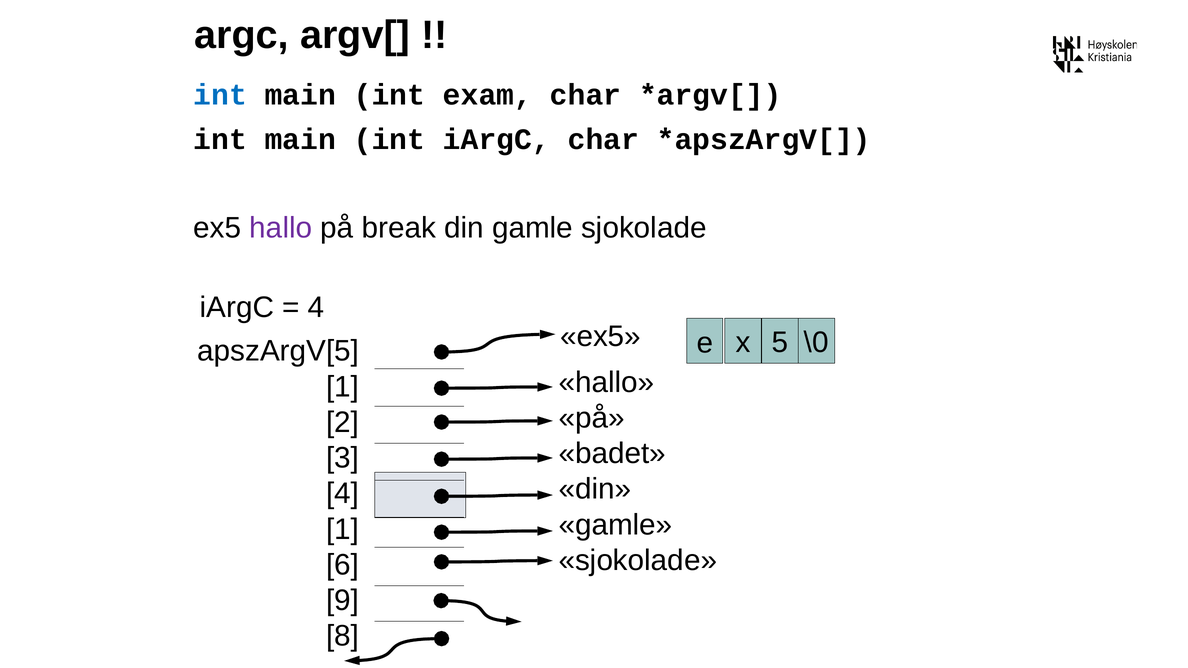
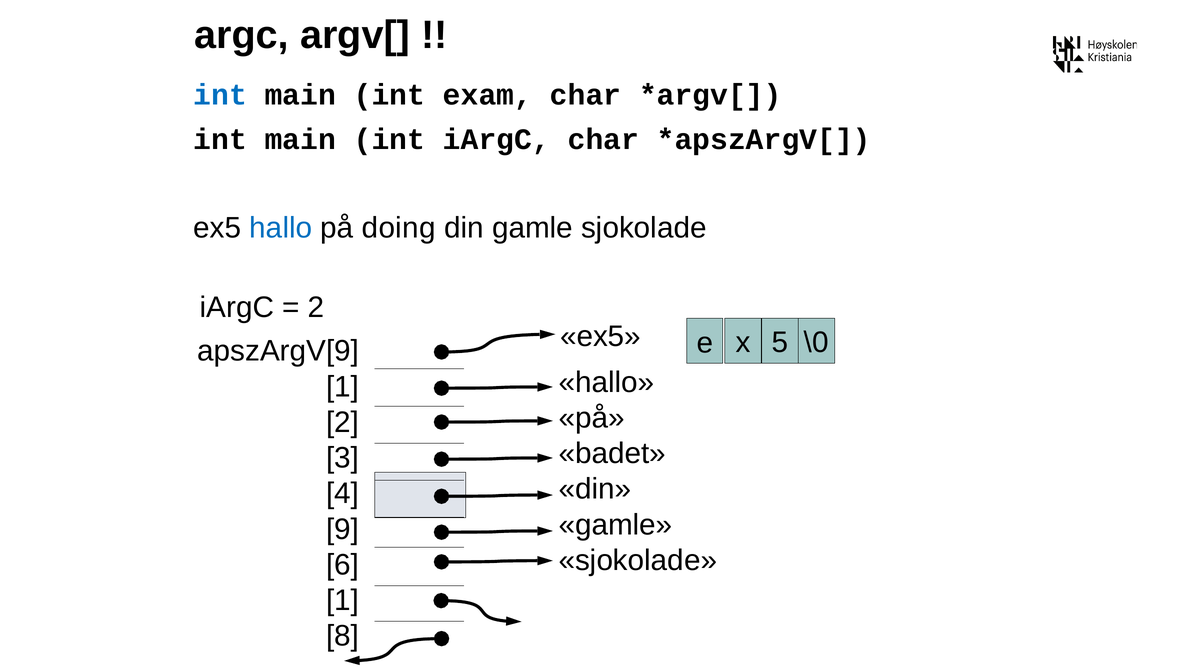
hallo at (281, 228) colour: purple -> blue
break: break -> doing
4 at (316, 308): 4 -> 2
apszArgV[5: apszArgV[5 -> apszArgV[9
1 at (343, 529): 1 -> 9
9 at (343, 601): 9 -> 1
